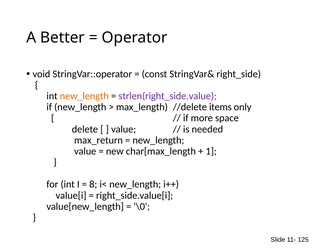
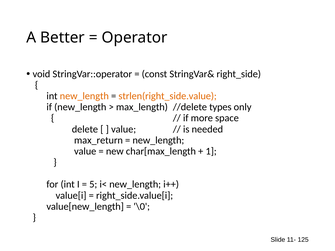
strlen(right_side.value colour: purple -> orange
items: items -> types
8: 8 -> 5
